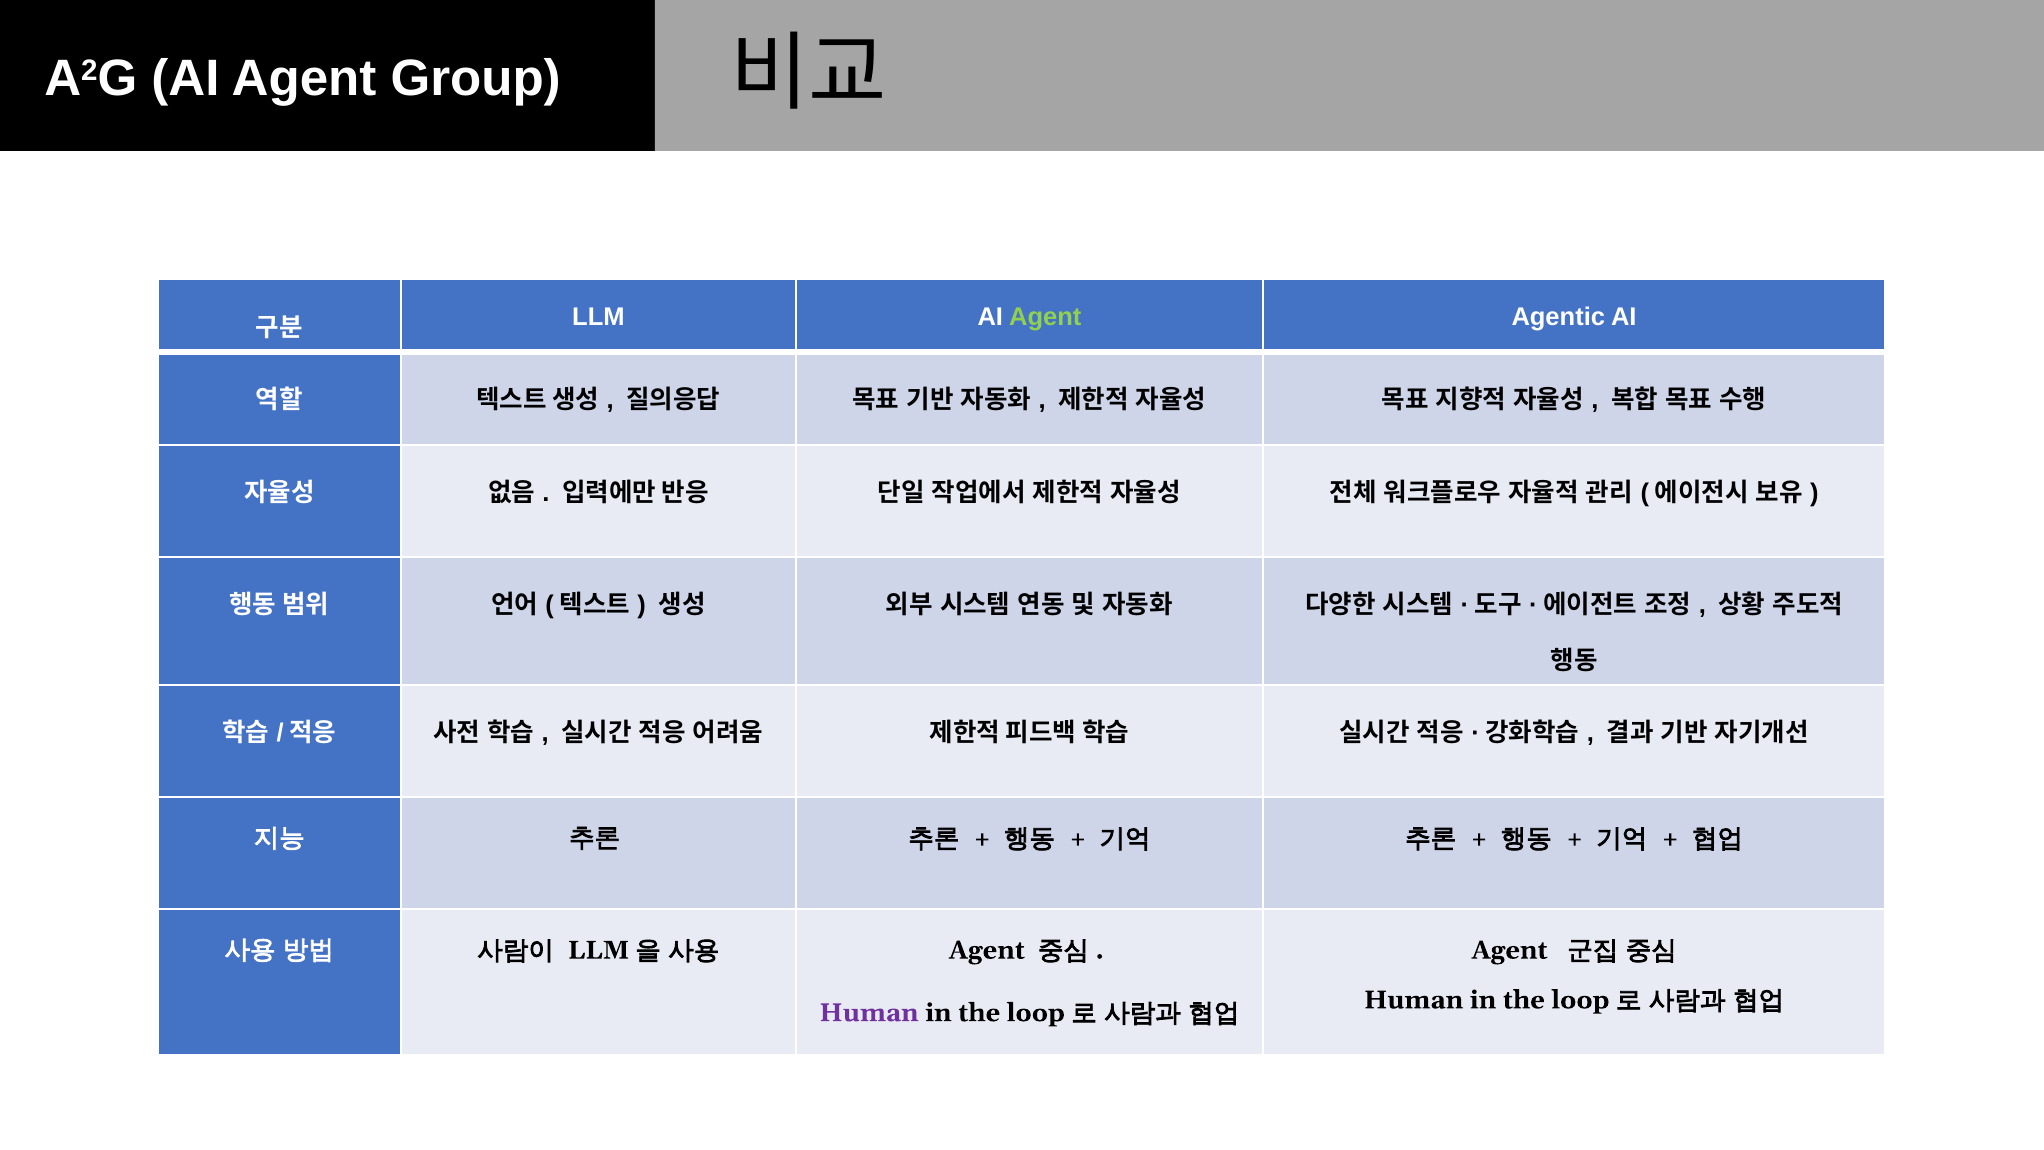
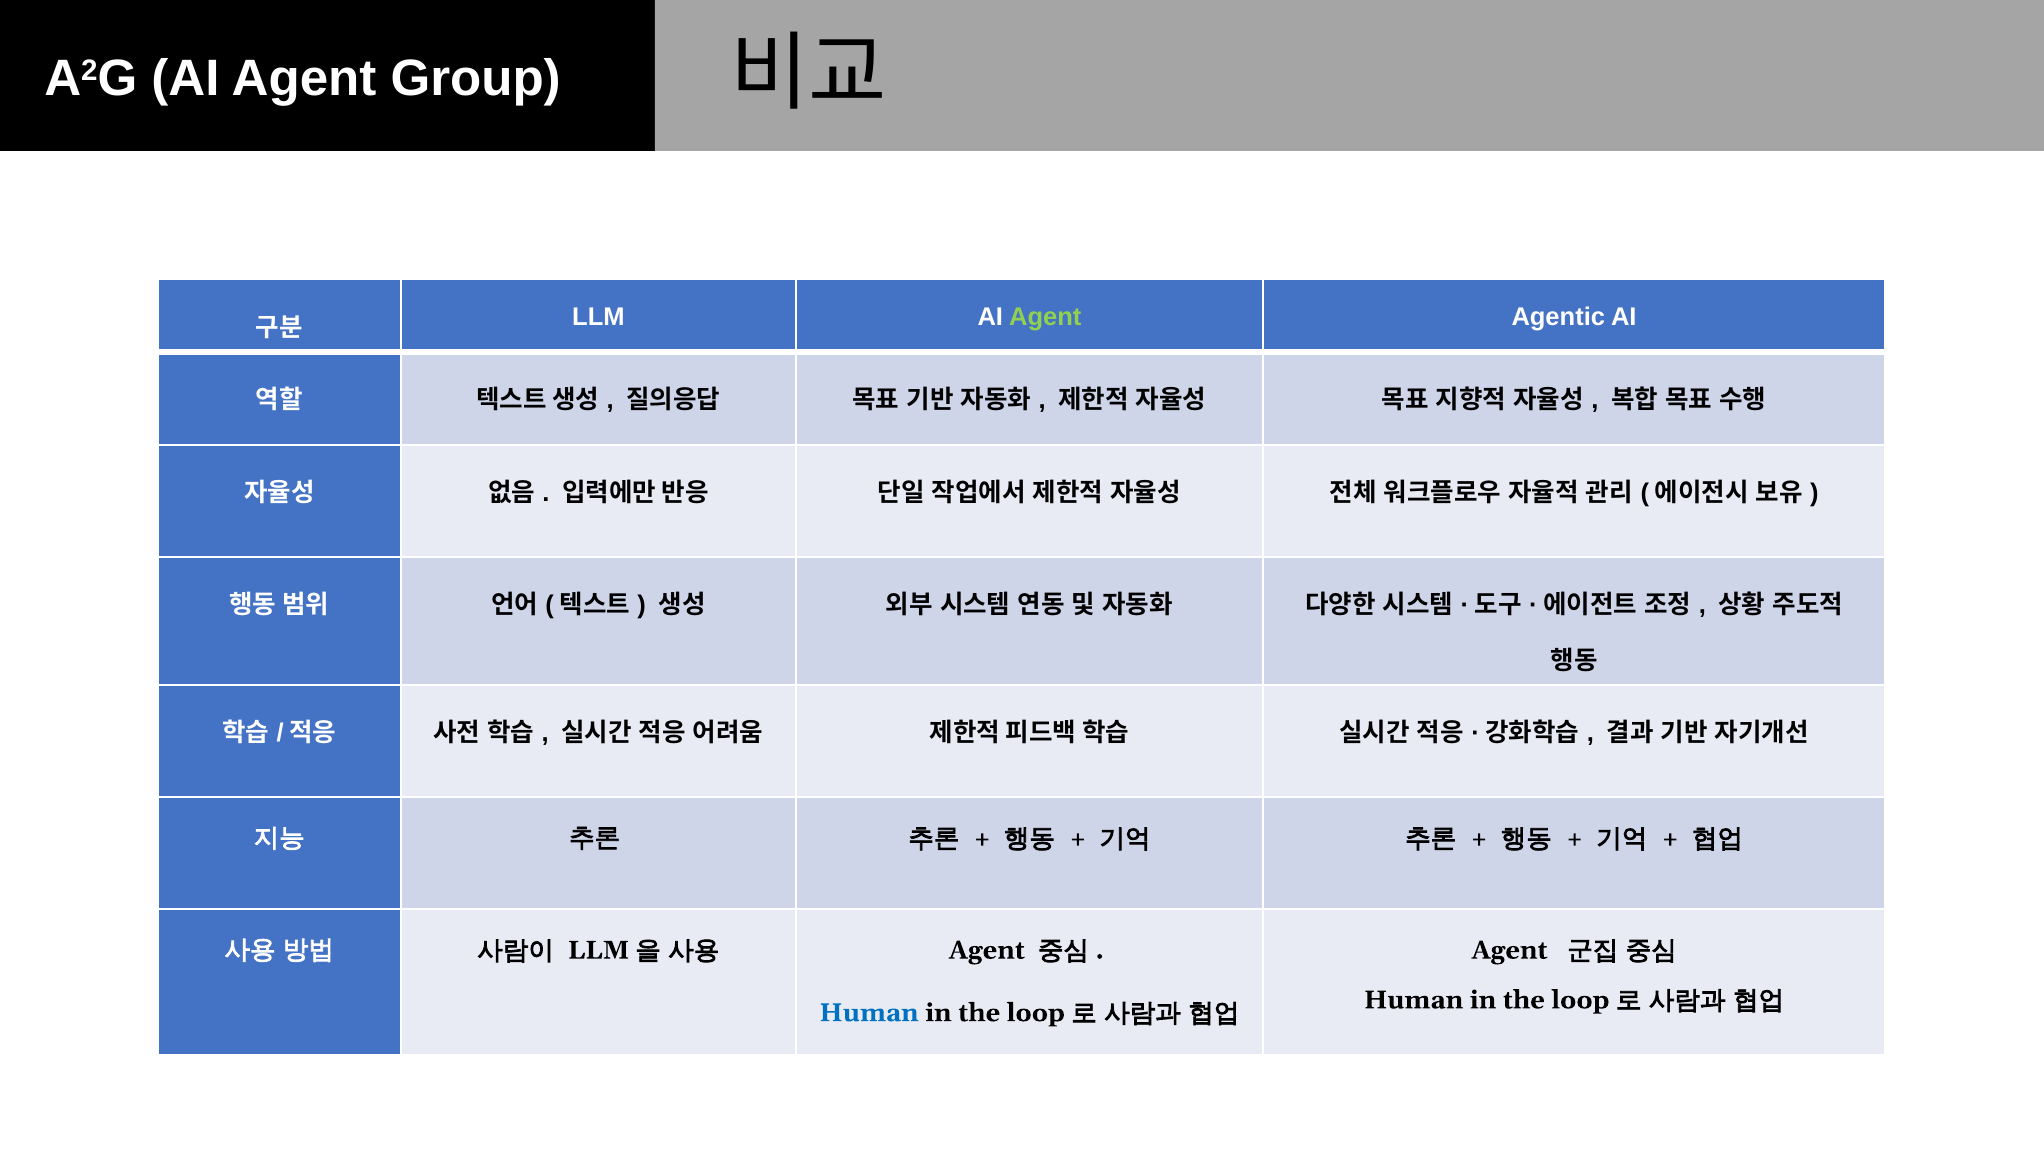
Human at (869, 1013) colour: purple -> blue
